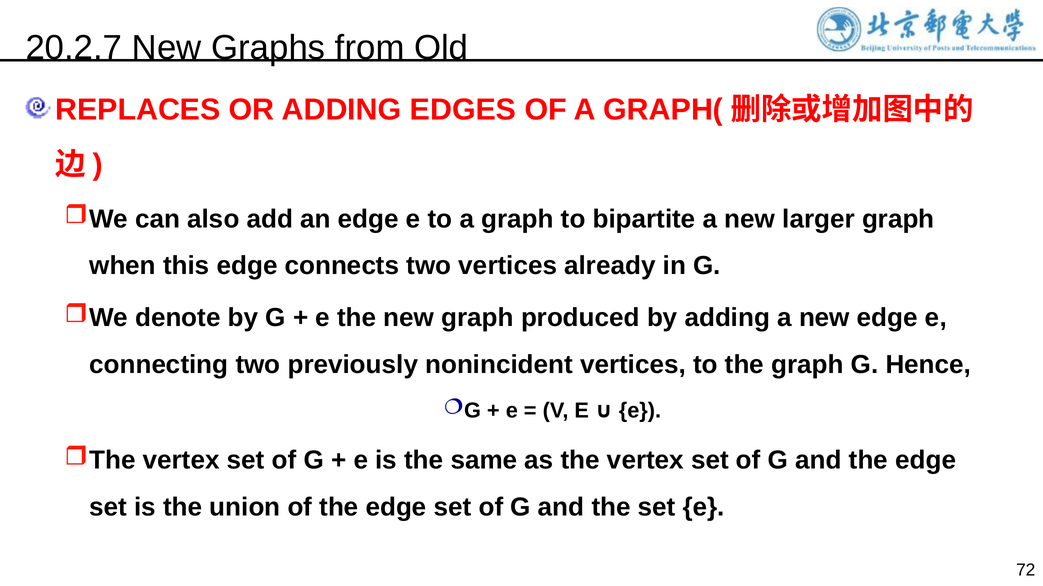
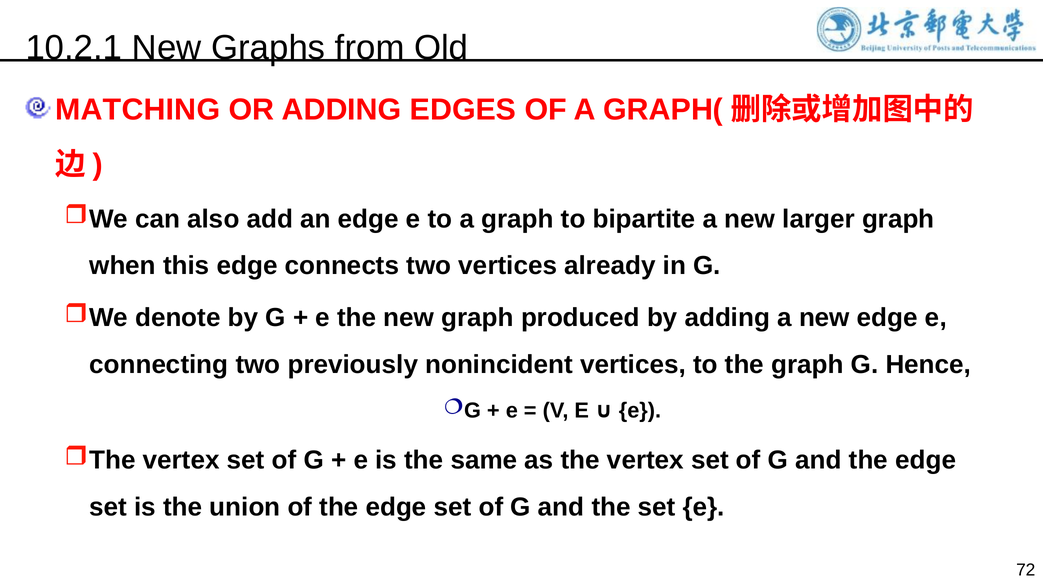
20.2.7: 20.2.7 -> 10.2.1
REPLACES: REPLACES -> MATCHING
